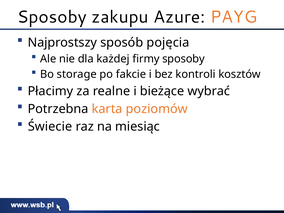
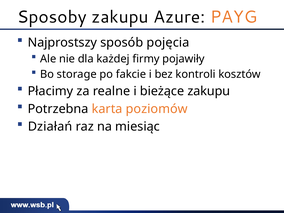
firmy sposoby: sposoby -> pojawiły
bieżące wybrać: wybrać -> zakupu
Świecie: Świecie -> Działań
